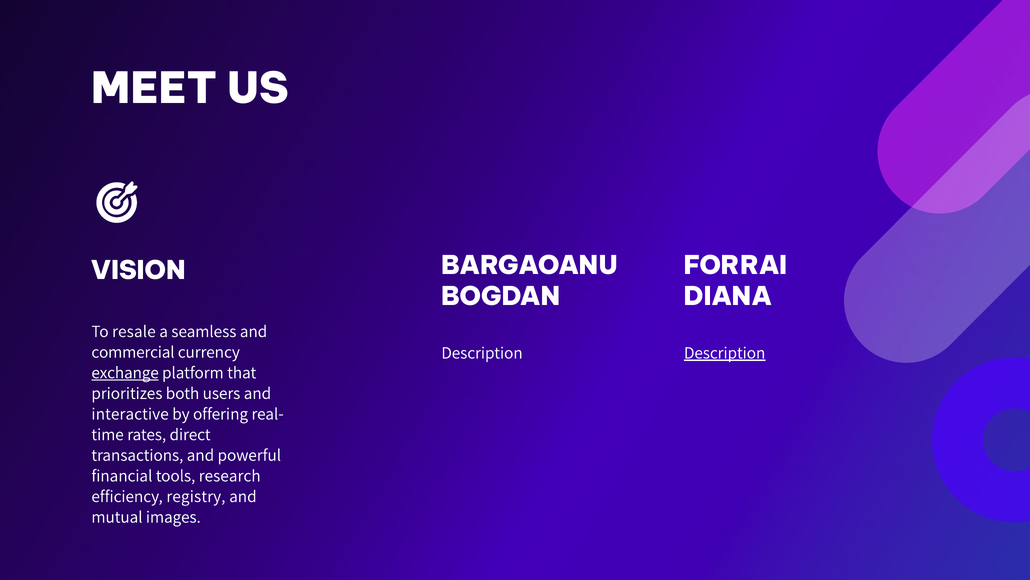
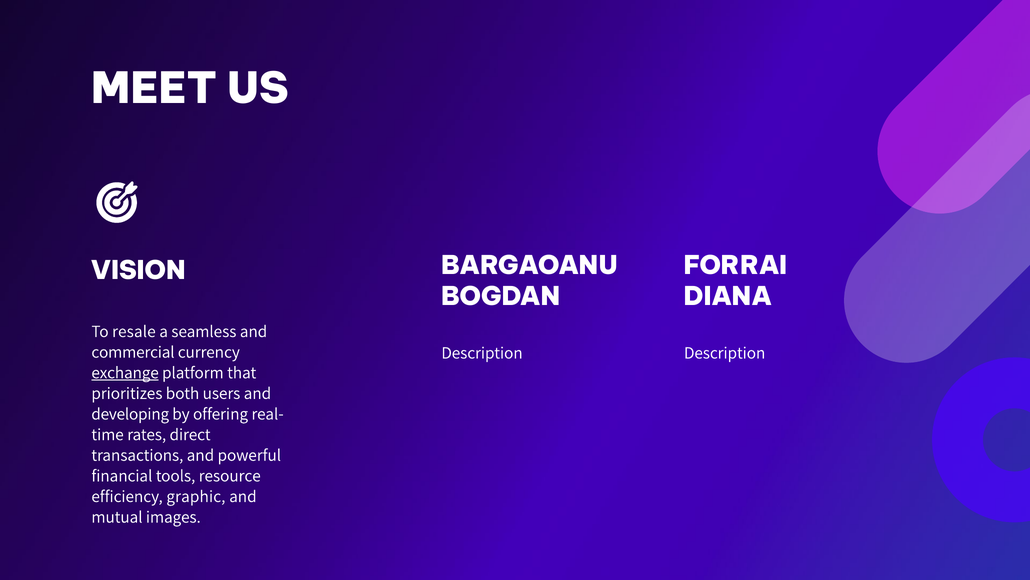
Description at (725, 352) underline: present -> none
interactive: interactive -> developing
research: research -> resource
registry: registry -> graphic
